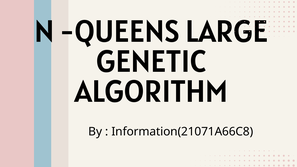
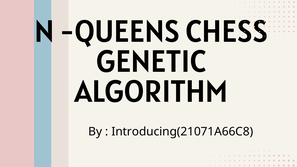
LARGE: LARGE -> CHESS
Information(21071A66C8: Information(21071A66C8 -> Introducing(21071A66C8
